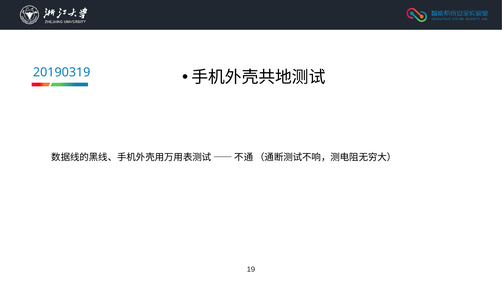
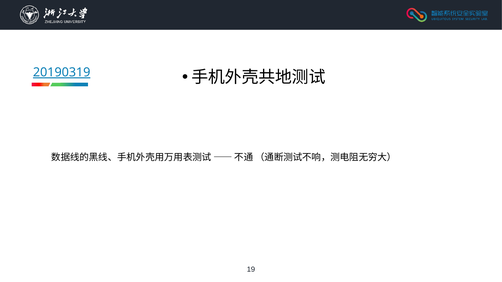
20190319 underline: none -> present
